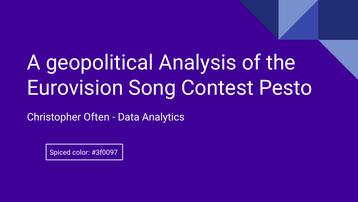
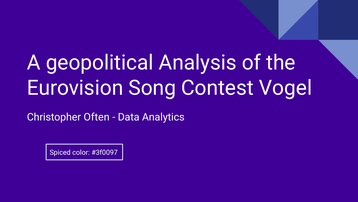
Pesto: Pesto -> Vogel
